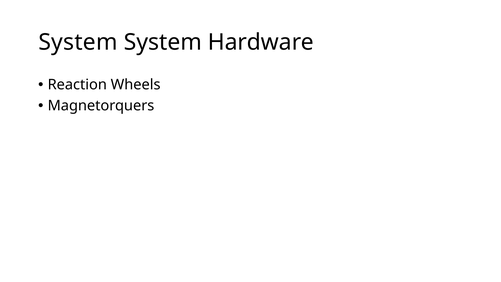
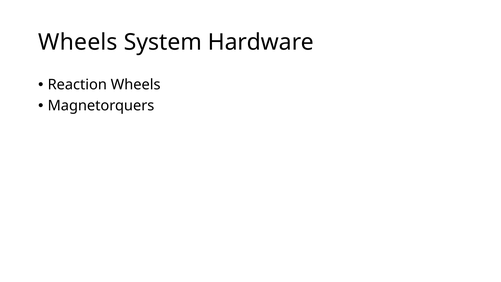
System at (78, 42): System -> Wheels
